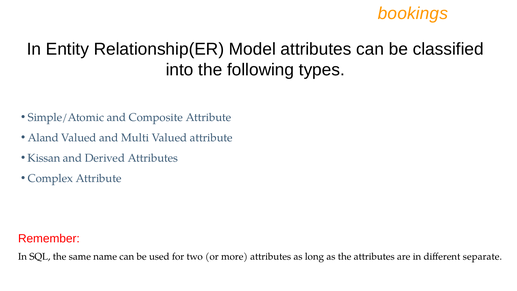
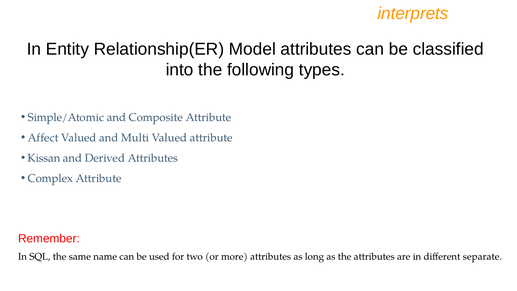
bookings: bookings -> interprets
Aland: Aland -> Affect
